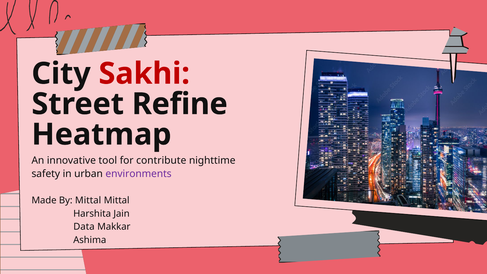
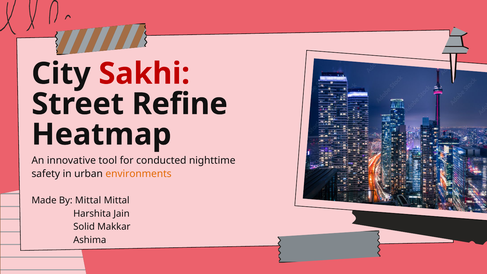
contribute: contribute -> conducted
environments colour: purple -> orange
Data: Data -> Solid
